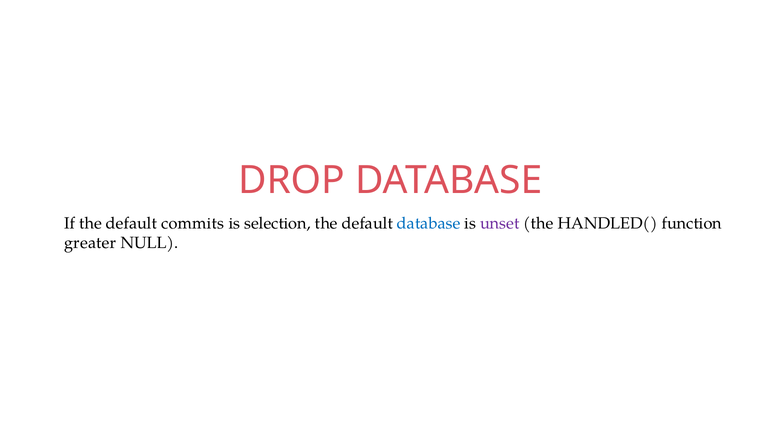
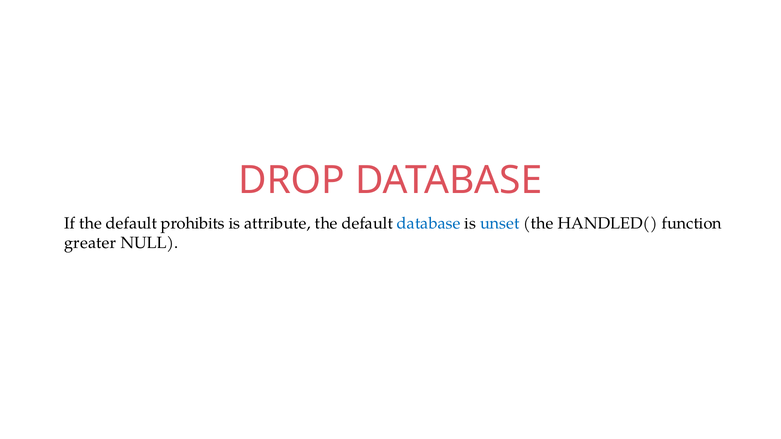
commits: commits -> prohibits
selection: selection -> attribute
unset colour: purple -> blue
